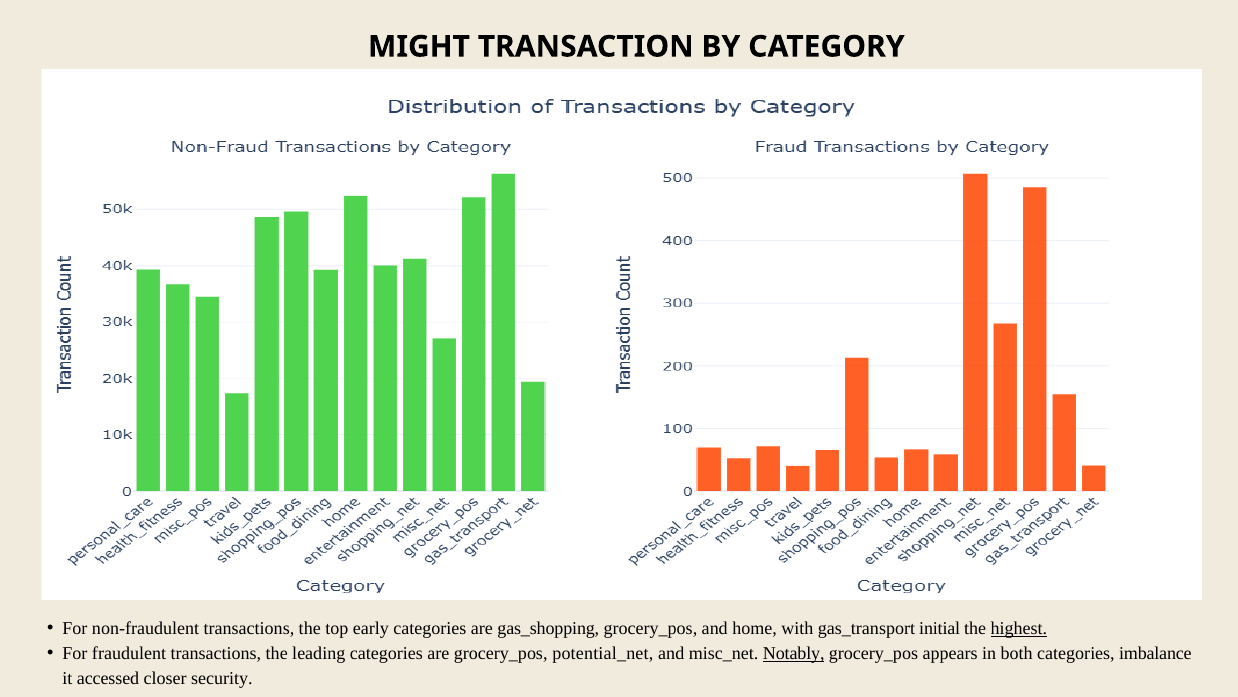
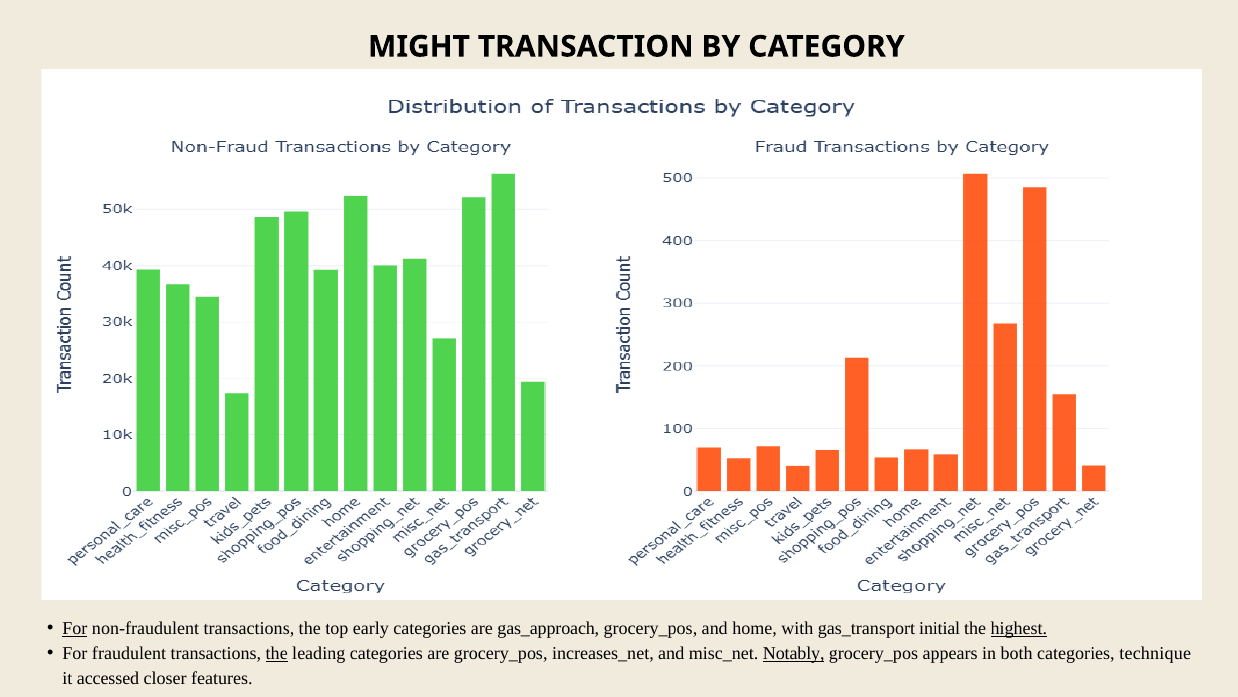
For at (75, 628) underline: none -> present
gas_shopping: gas_shopping -> gas_approach
the at (277, 653) underline: none -> present
potential_net: potential_net -> increases_net
imbalance: imbalance -> technique
security: security -> features
